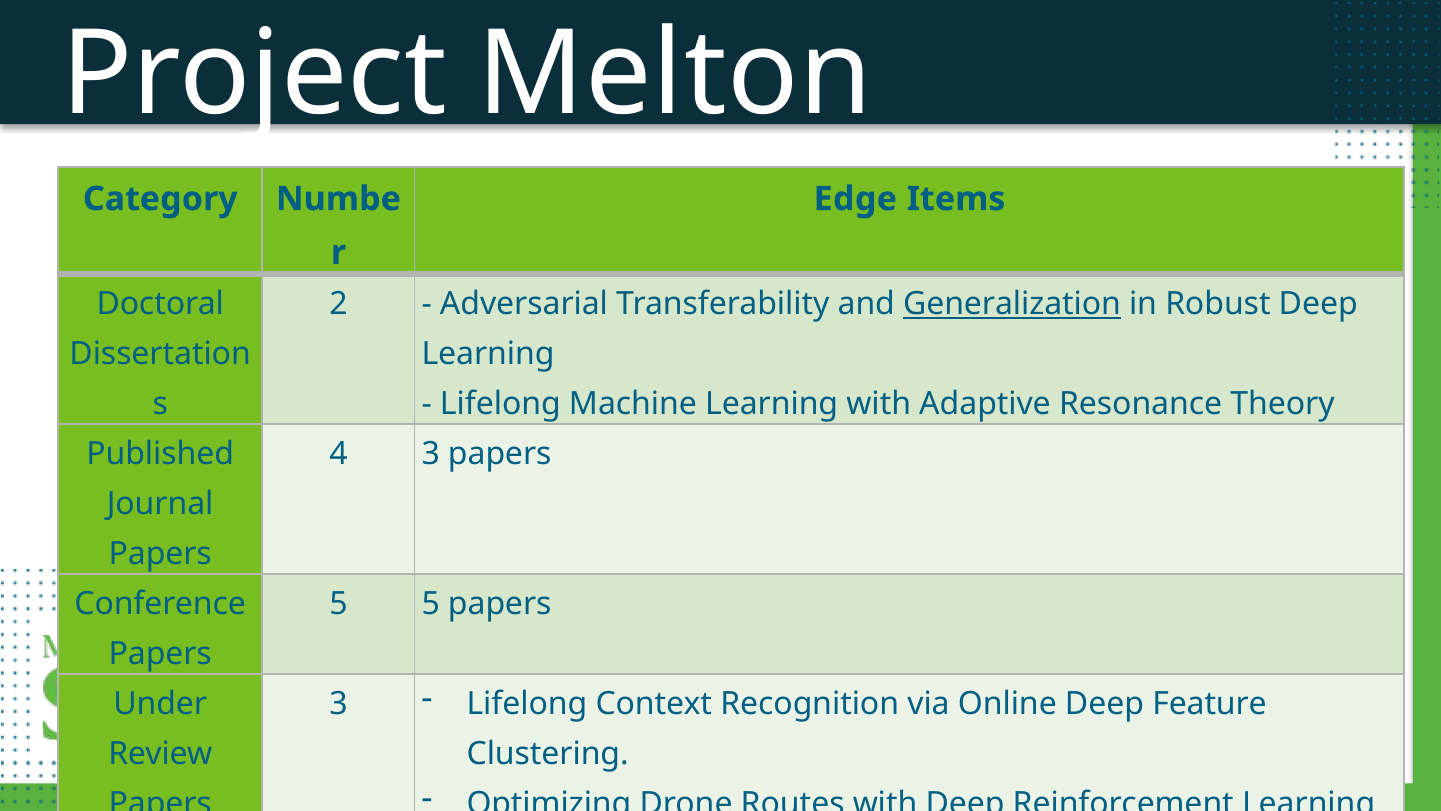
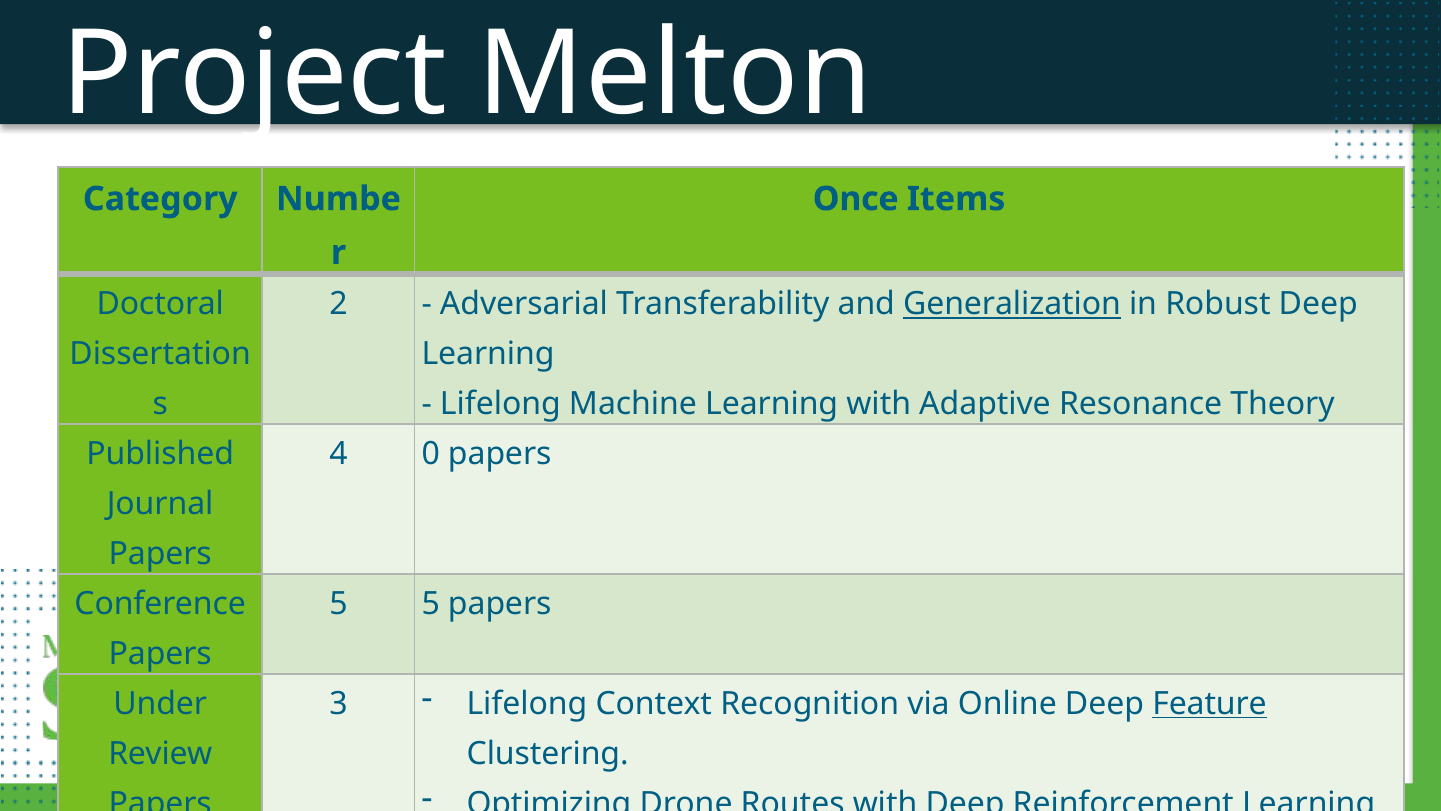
Edge: Edge -> Once
4 3: 3 -> 0
Feature at (1210, 703) underline: none -> present
